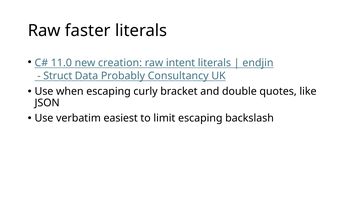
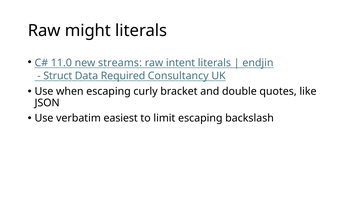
faster: faster -> might
creation: creation -> streams
Probably: Probably -> Required
